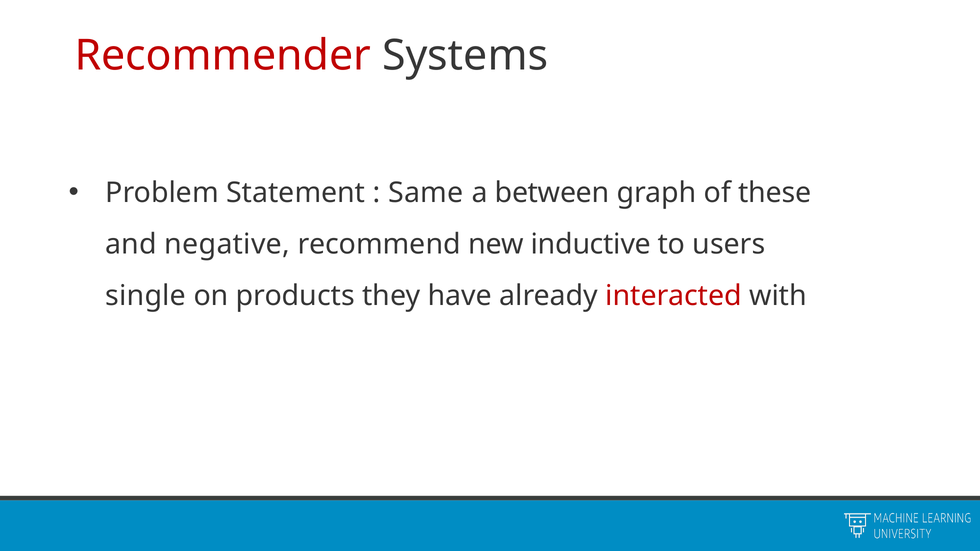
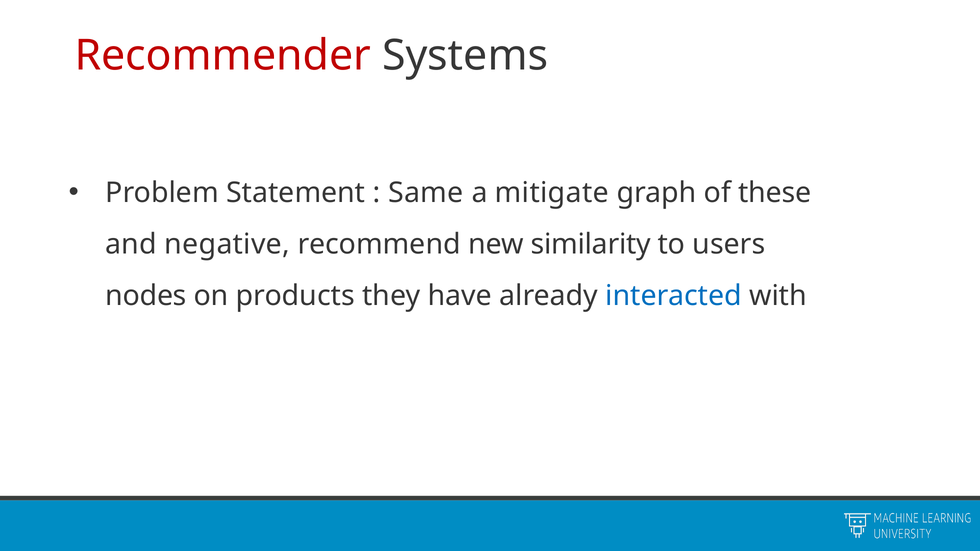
between: between -> mitigate
inductive: inductive -> similarity
single: single -> nodes
interacted colour: red -> blue
